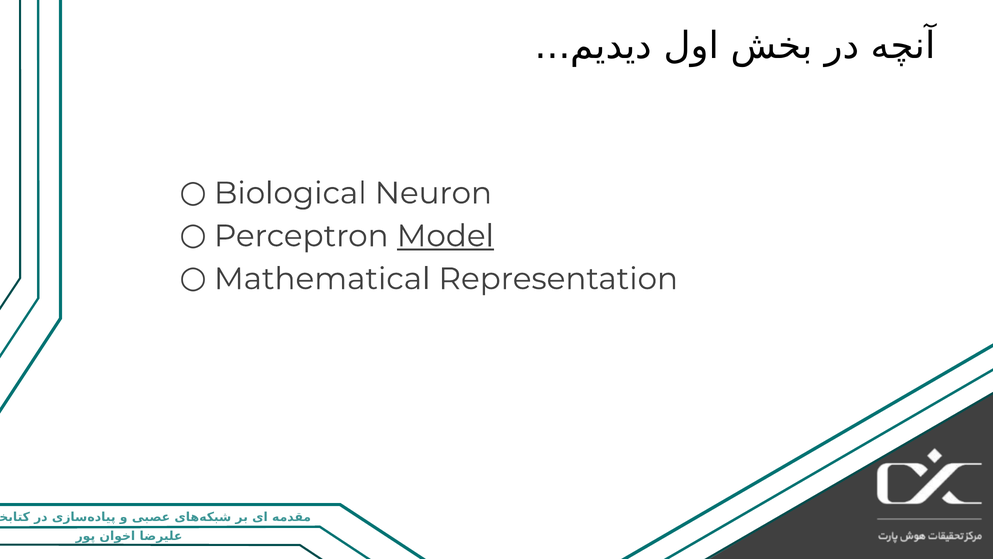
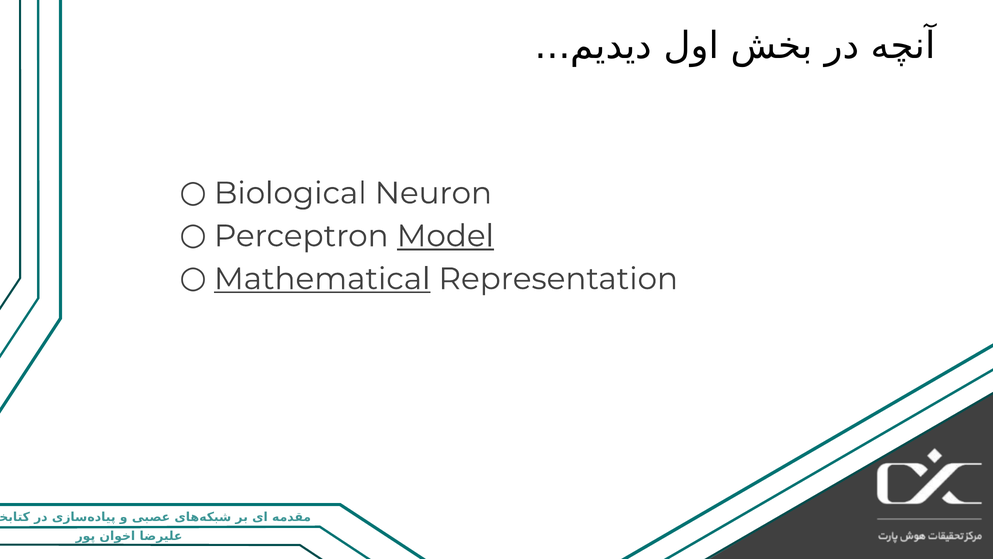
Mathematical underline: none -> present
